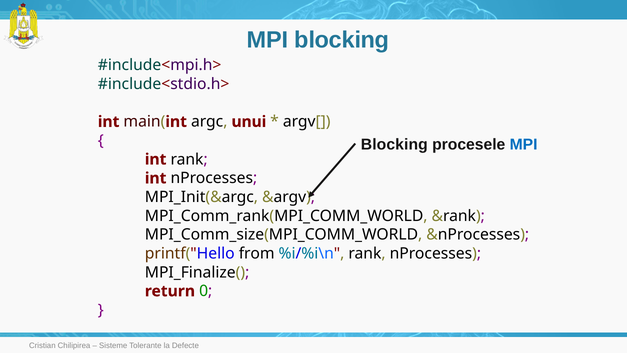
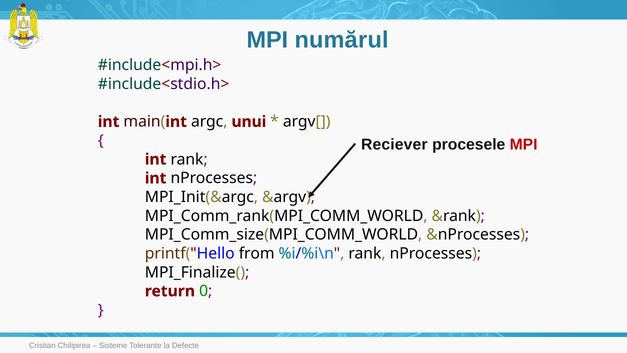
MPI blocking: blocking -> numărul
Blocking at (394, 144): Blocking -> Reciever
MPI at (524, 144) colour: blue -> red
